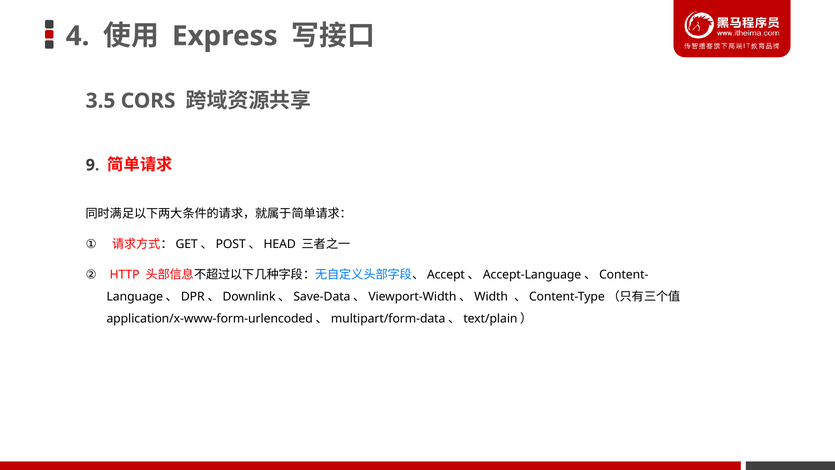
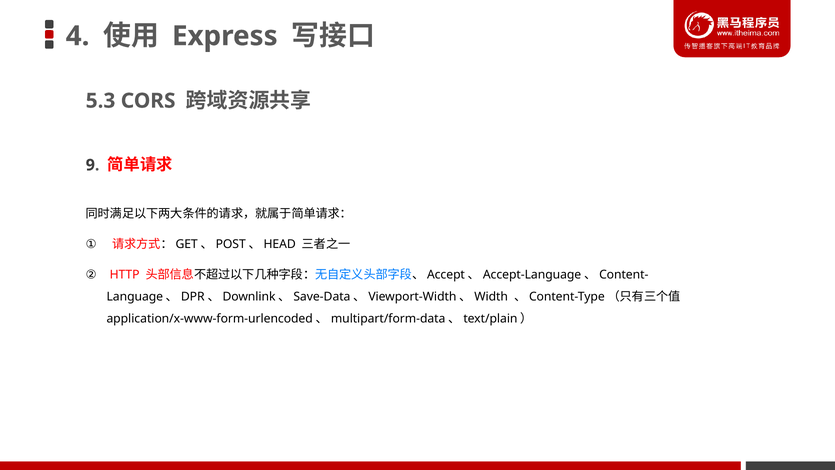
3.5: 3.5 -> 5.3
